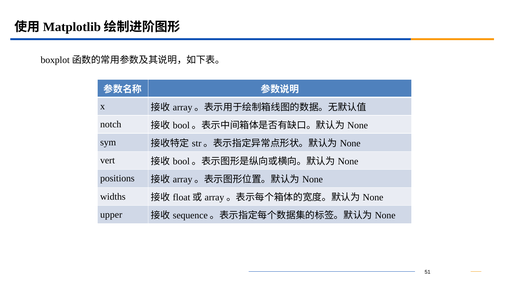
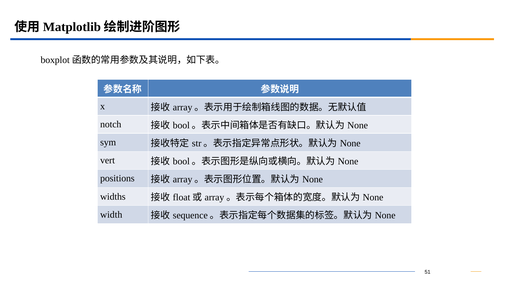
upper: upper -> width
